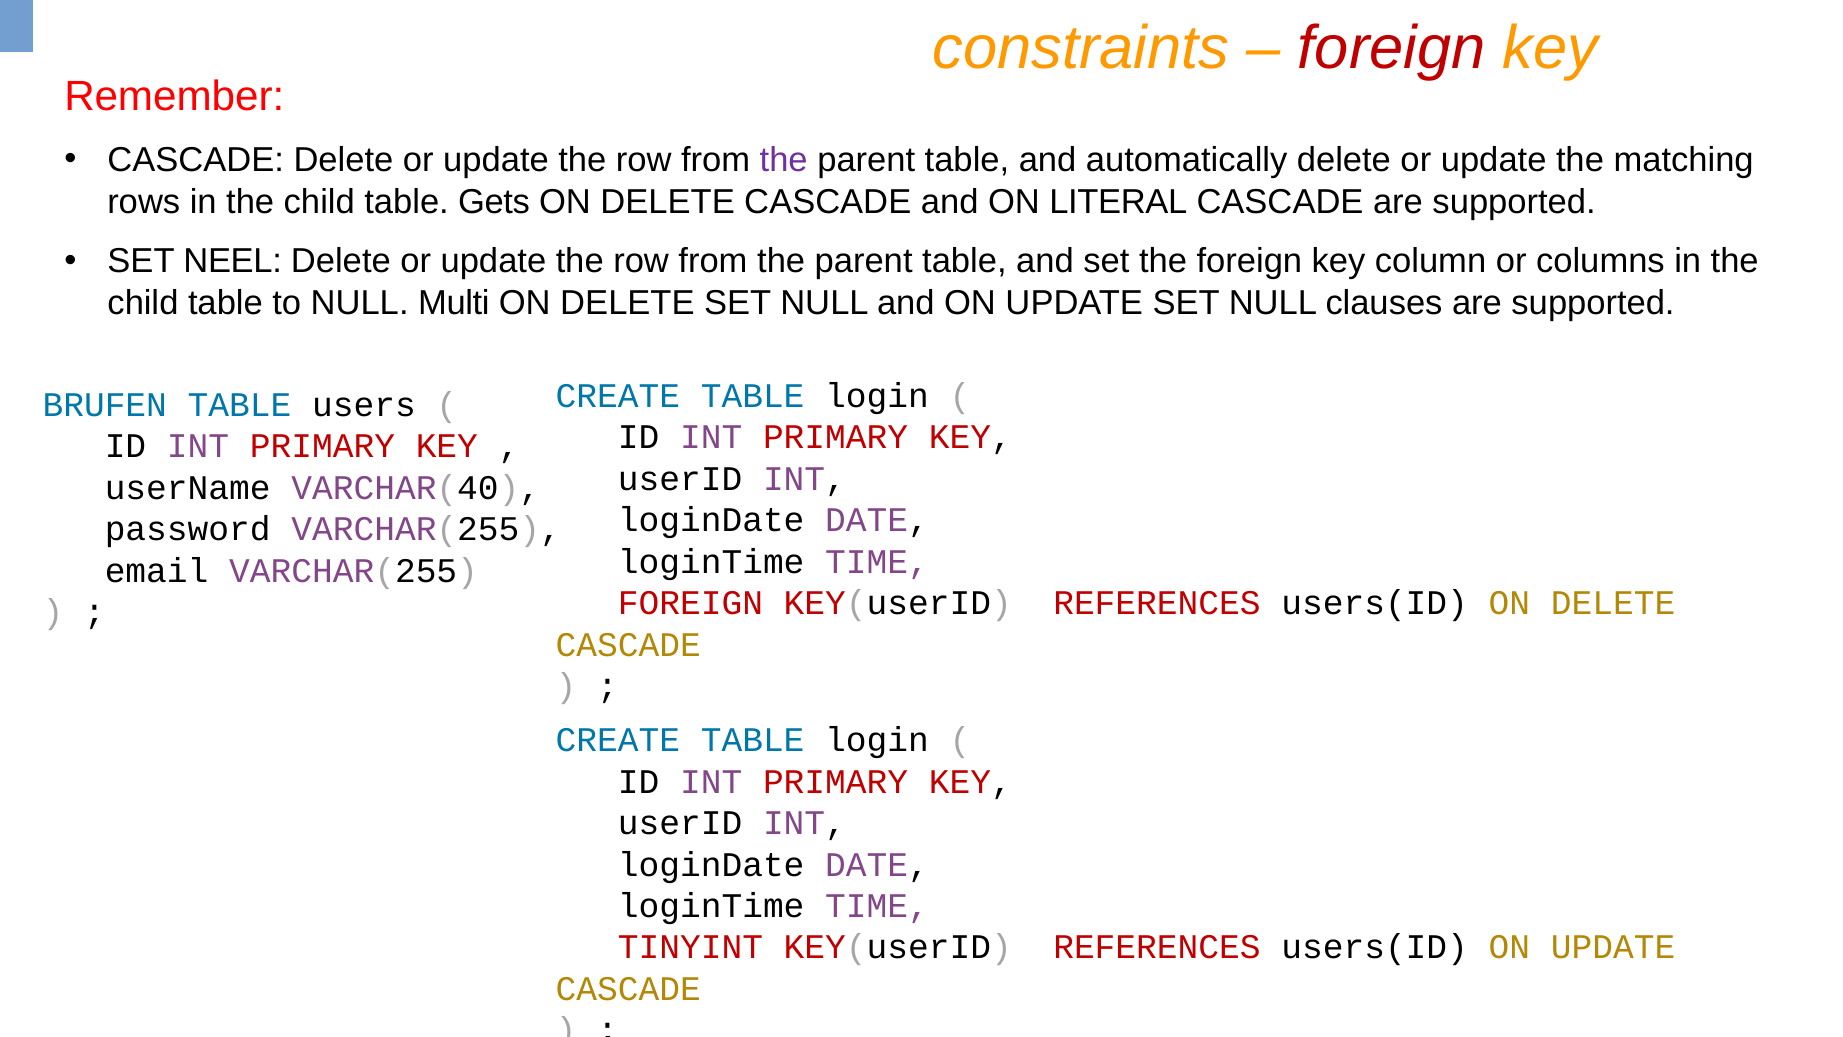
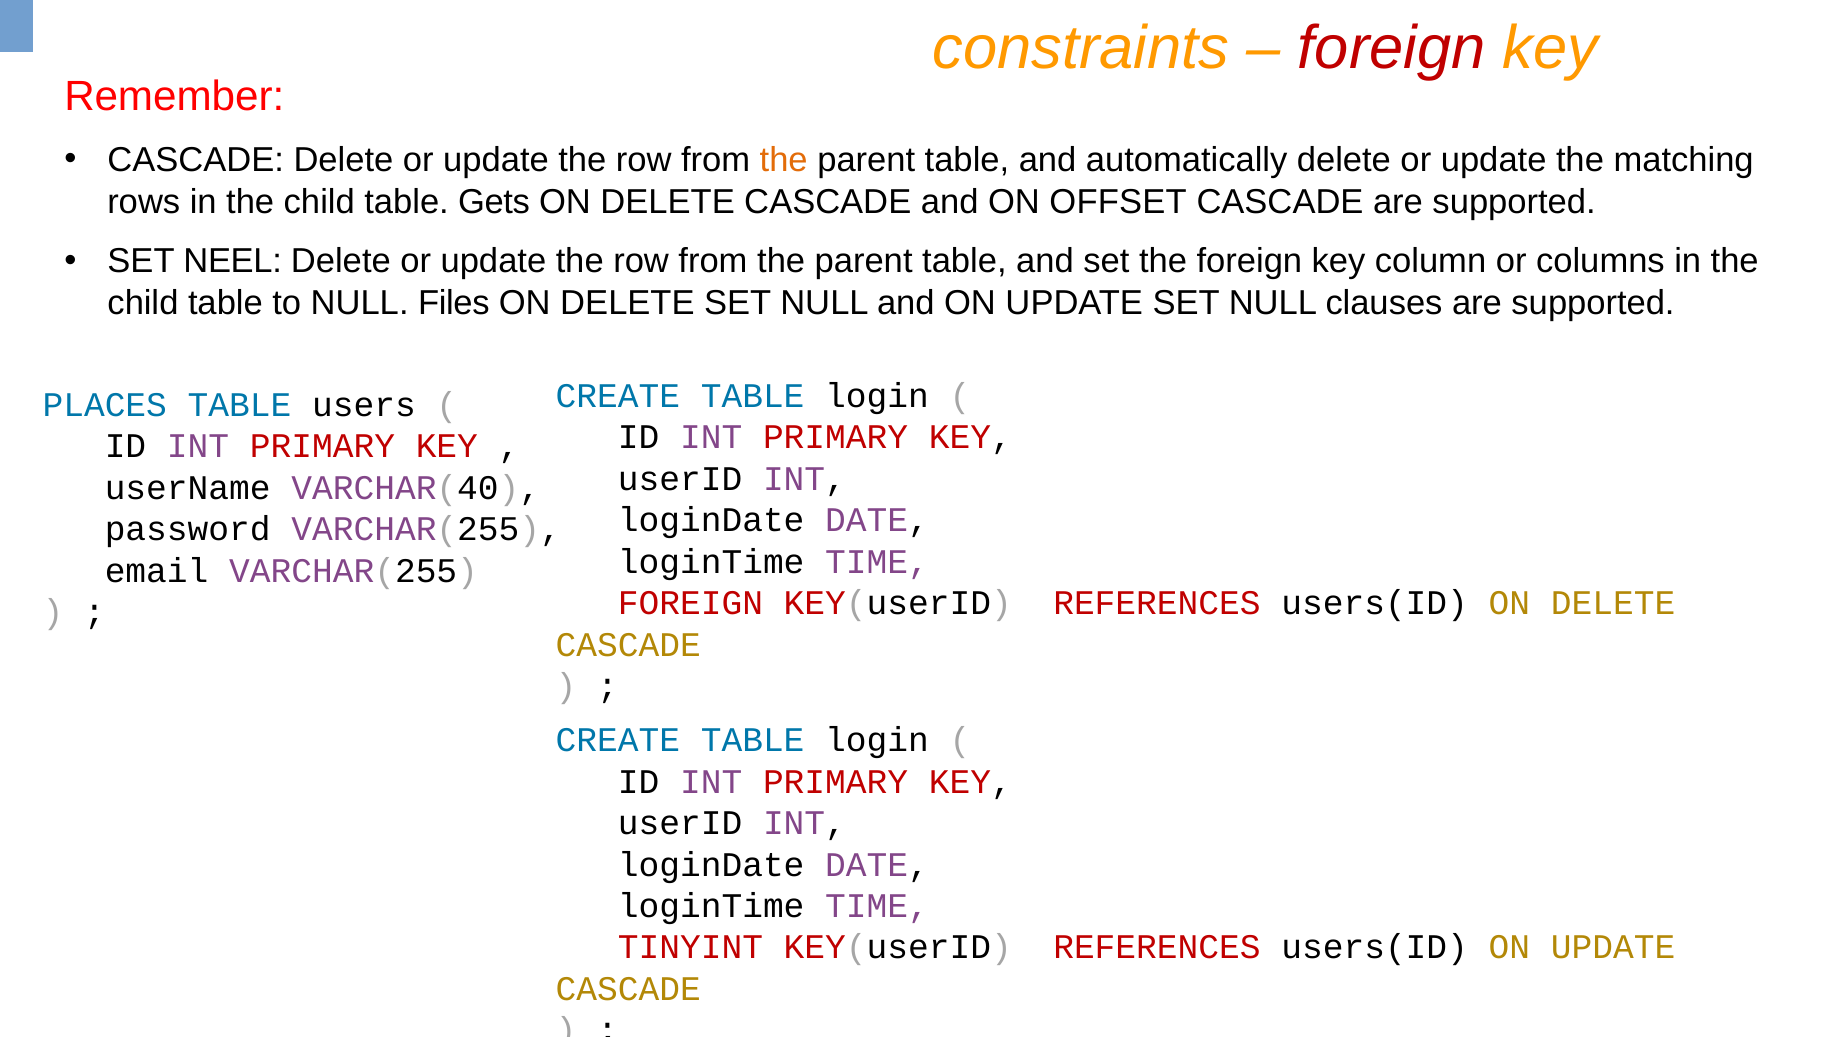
the at (784, 160) colour: purple -> orange
LITERAL: LITERAL -> OFFSET
Multi: Multi -> Files
BRUFEN: BRUFEN -> PLACES
